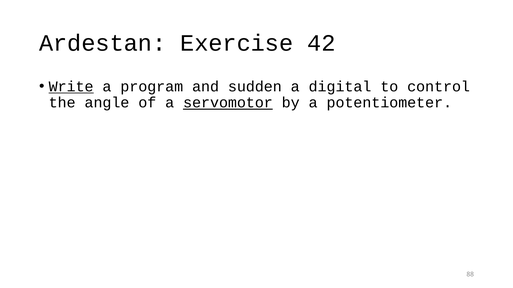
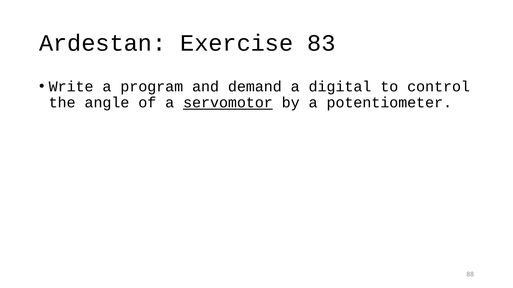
42: 42 -> 83
Write underline: present -> none
sudden: sudden -> demand
